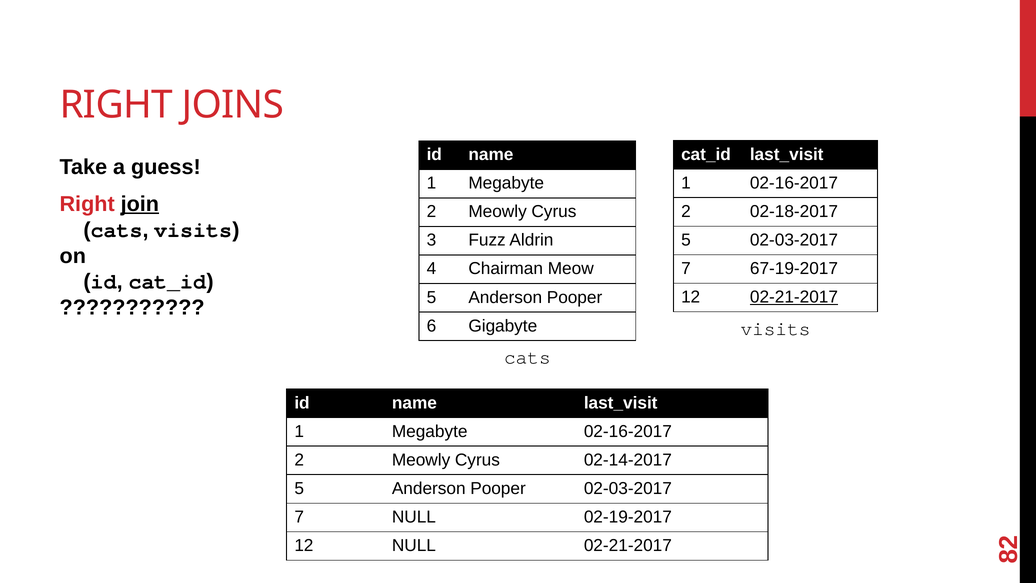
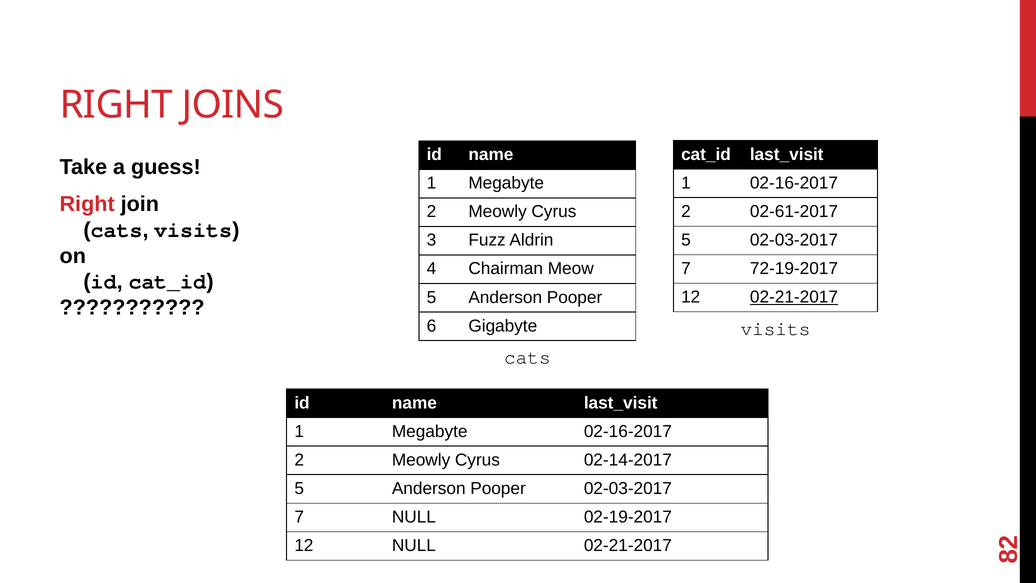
join underline: present -> none
02-18-2017: 02-18-2017 -> 02-61-2017
67-19-2017: 67-19-2017 -> 72-19-2017
